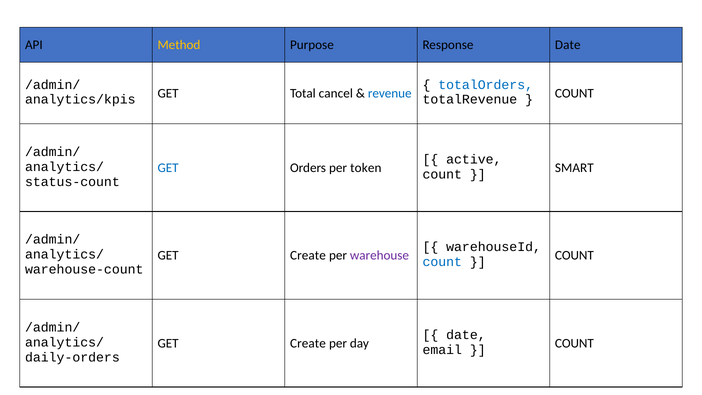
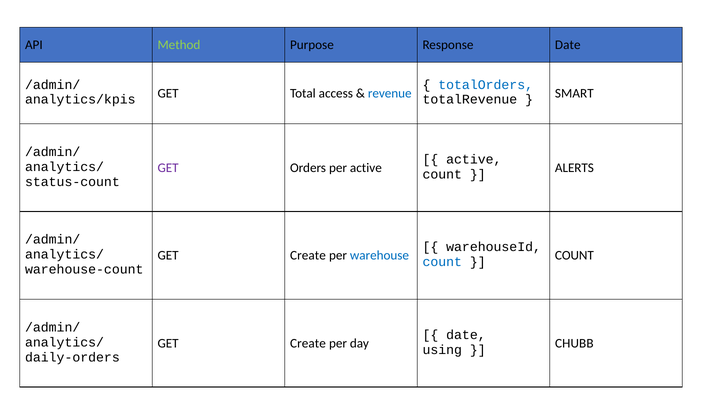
Method colour: yellow -> light green
cancel: cancel -> access
COUNT at (574, 93): COUNT -> SMART
GET at (168, 168) colour: blue -> purple
per token: token -> active
SMART: SMART -> ALERTS
warehouse colour: purple -> blue
COUNT at (574, 343): COUNT -> CHUBB
email: email -> using
